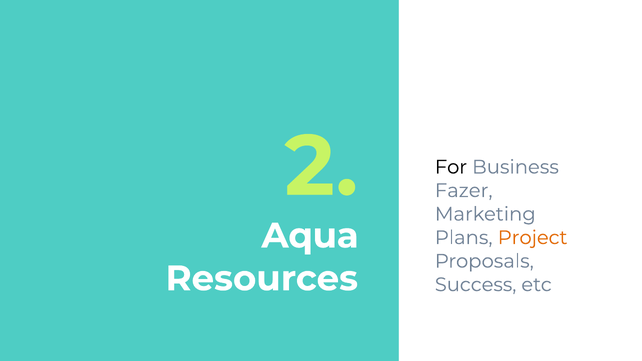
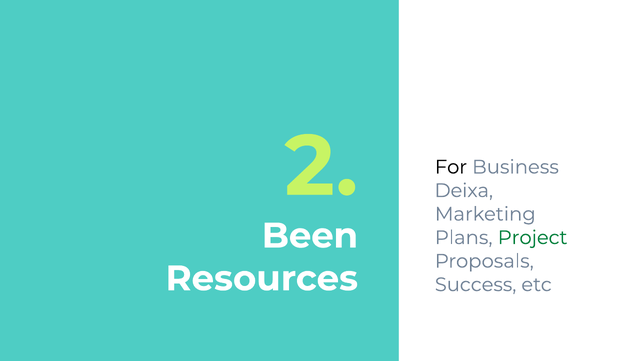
Fazer: Fazer -> Deixa
Aqua: Aqua -> Been
Project colour: orange -> green
